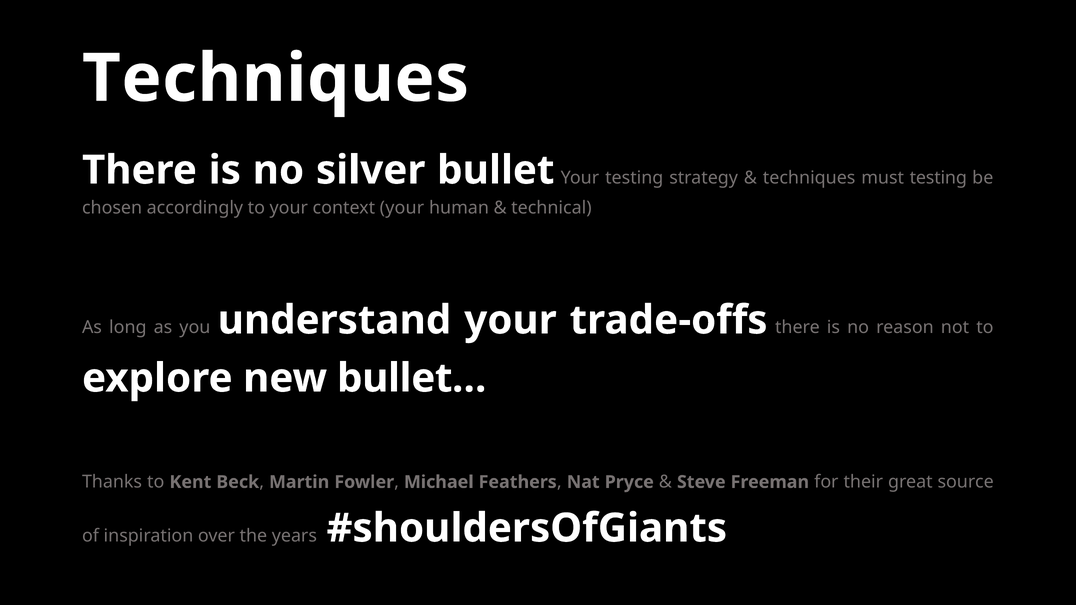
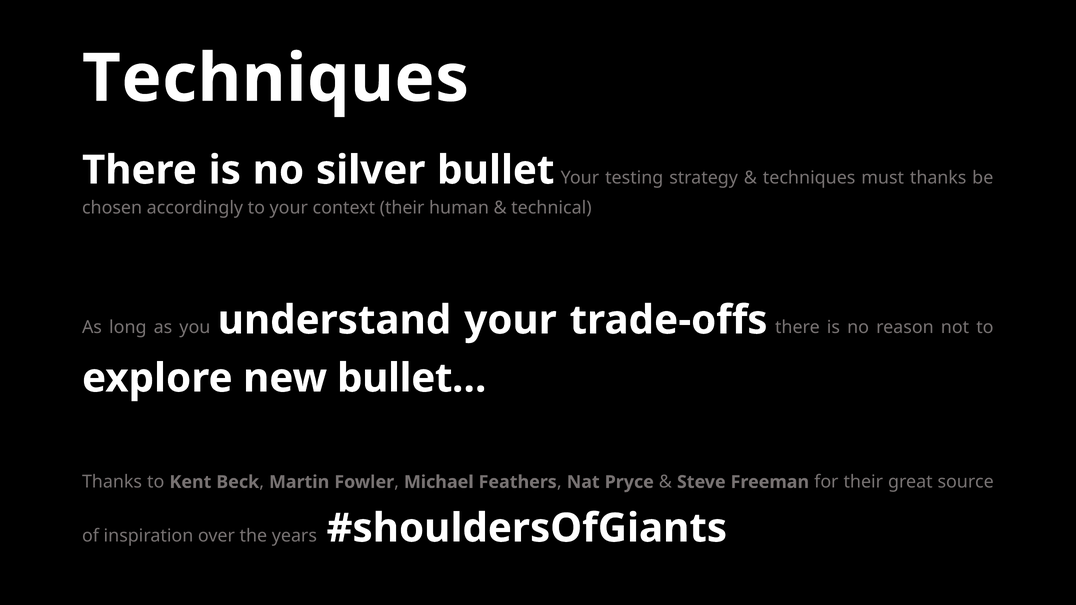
must testing: testing -> thanks
context your: your -> their
